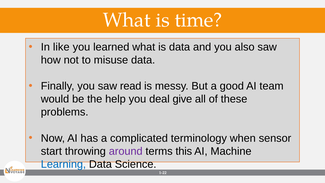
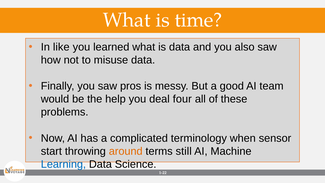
read: read -> pros
give: give -> four
around colour: purple -> orange
this: this -> still
